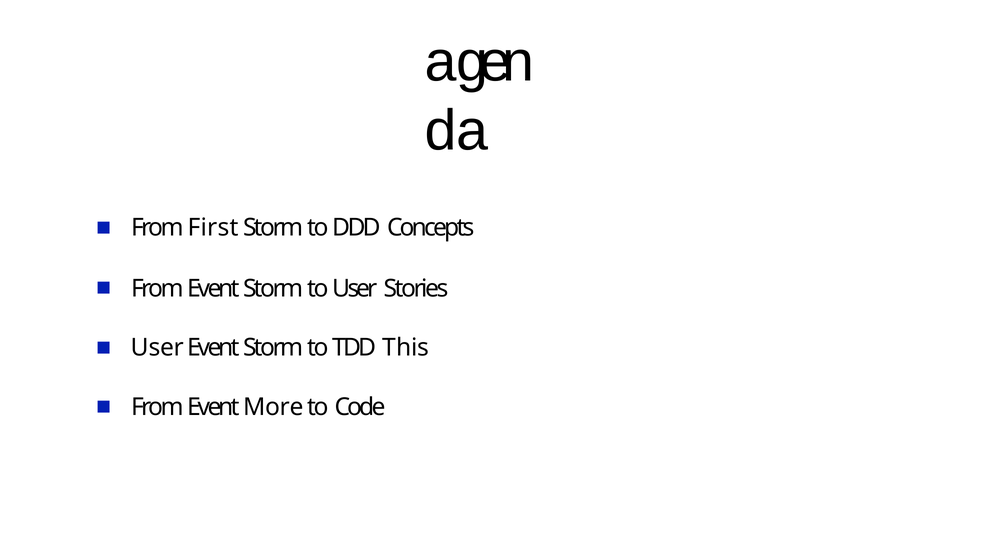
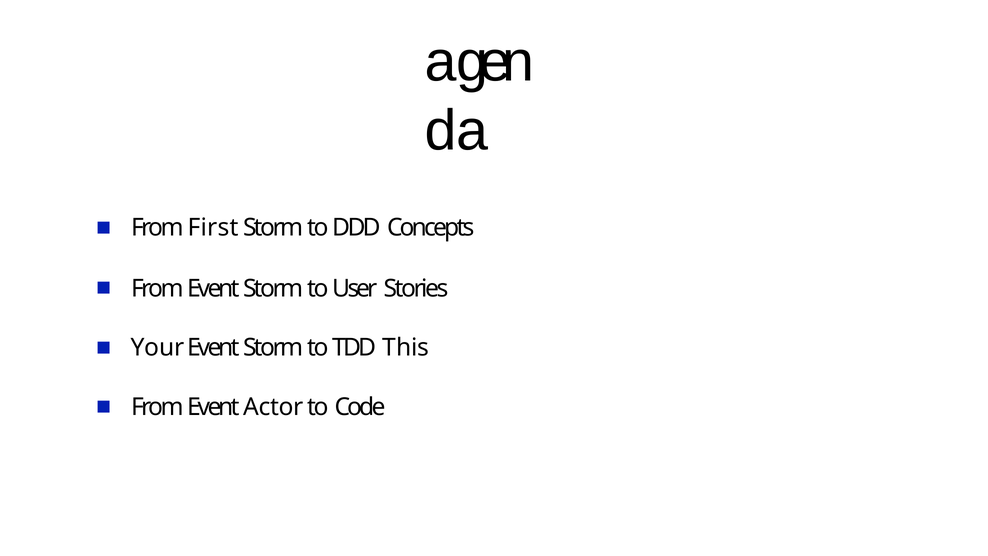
User at (157, 347): User -> Your
More: More -> Actor
